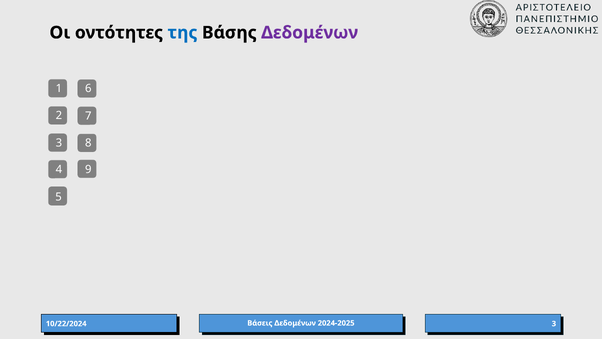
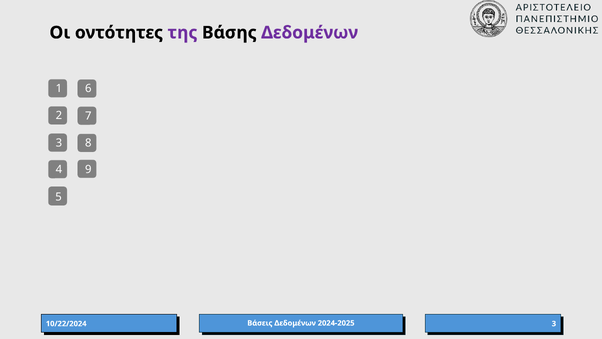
της colour: blue -> purple
